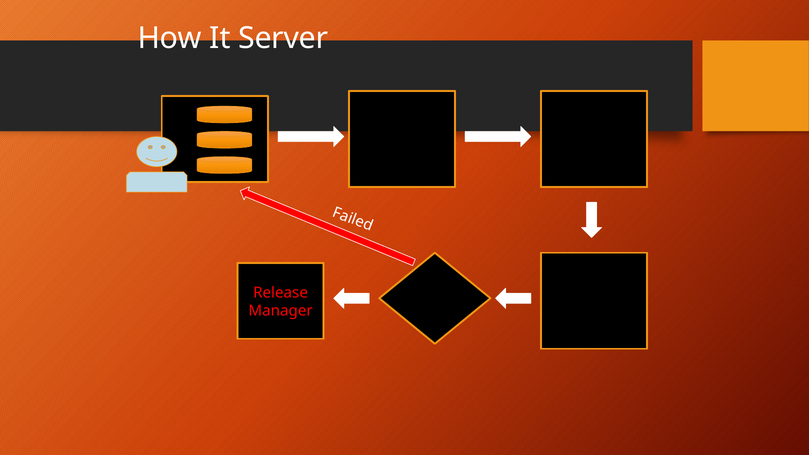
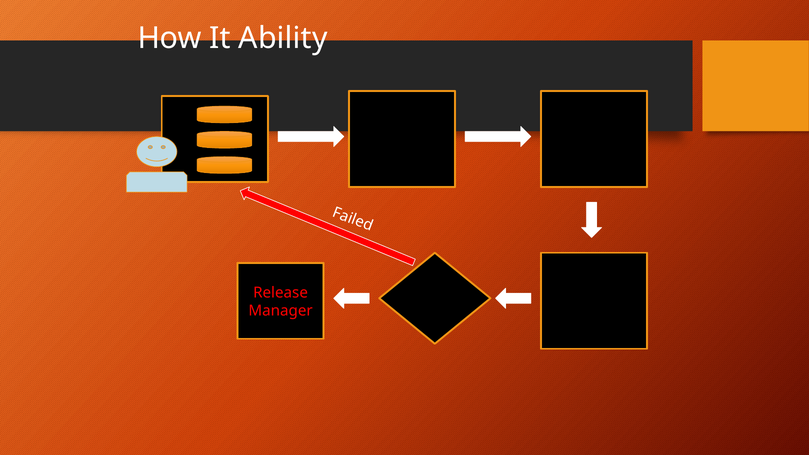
It Server: Server -> Ability
